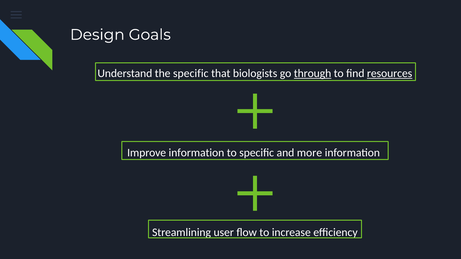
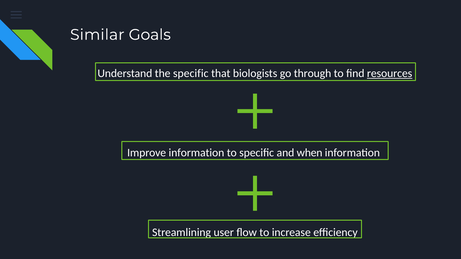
Design: Design -> Similar
through underline: present -> none
more: more -> when
